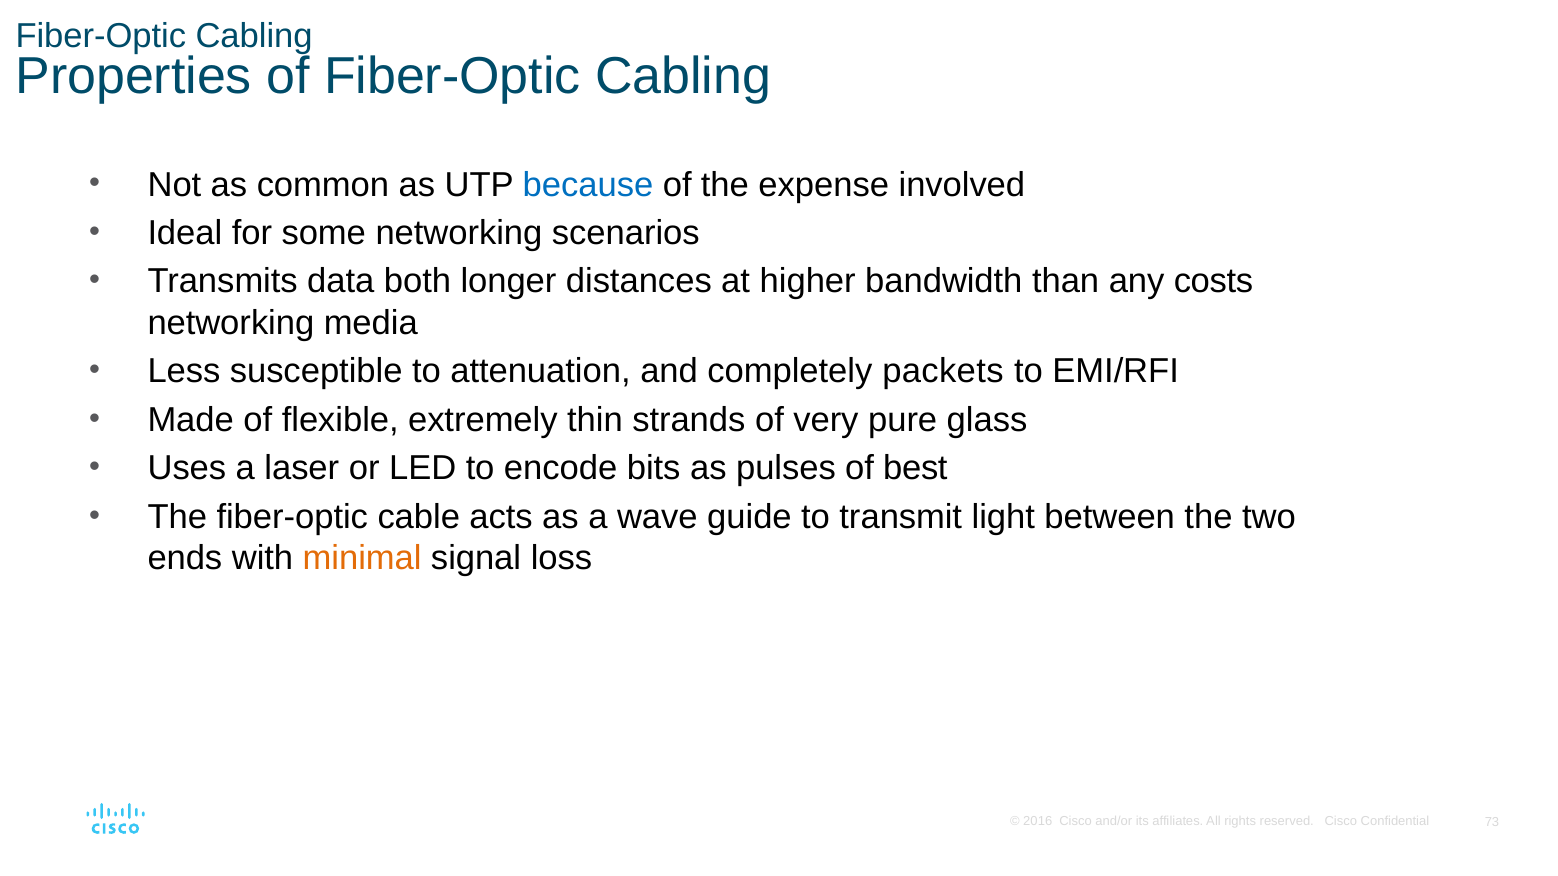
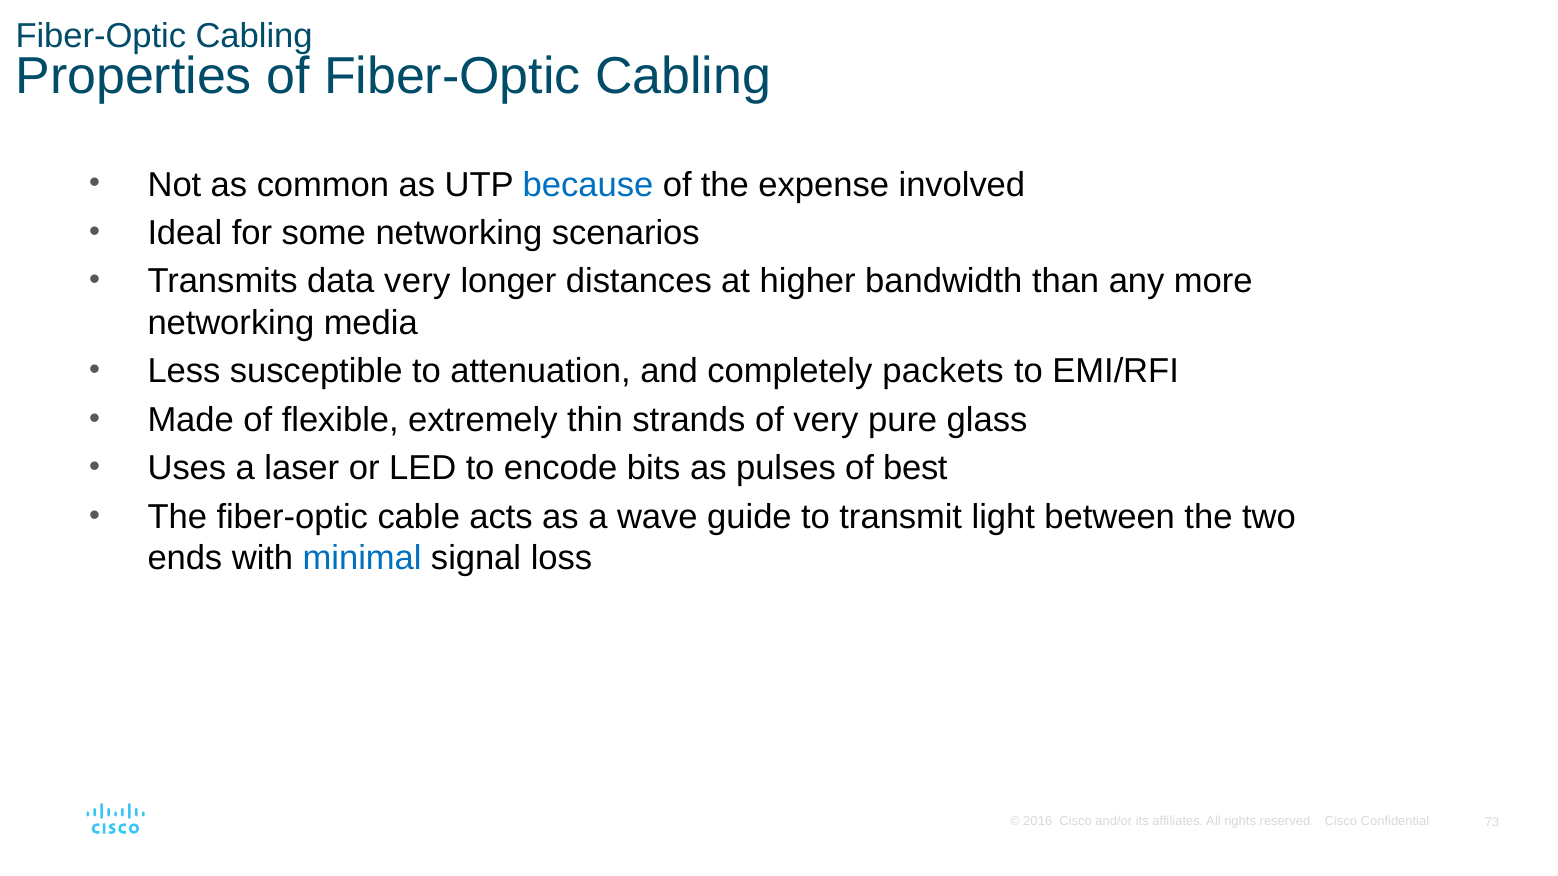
data both: both -> very
costs: costs -> more
minimal colour: orange -> blue
